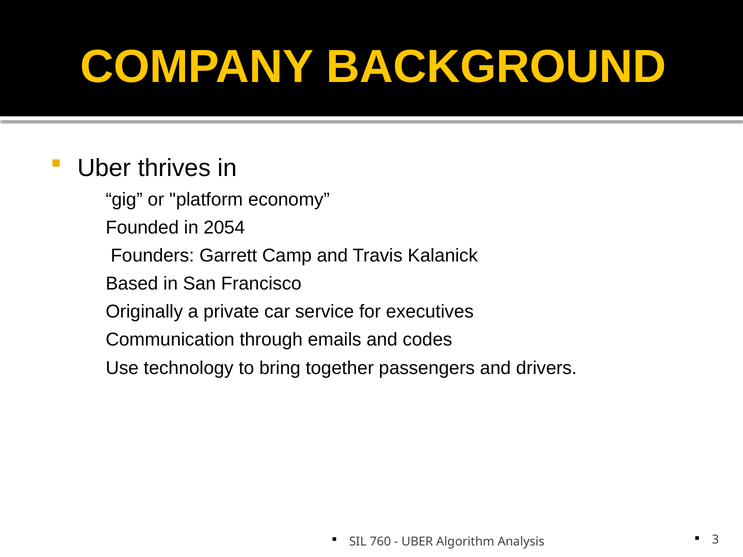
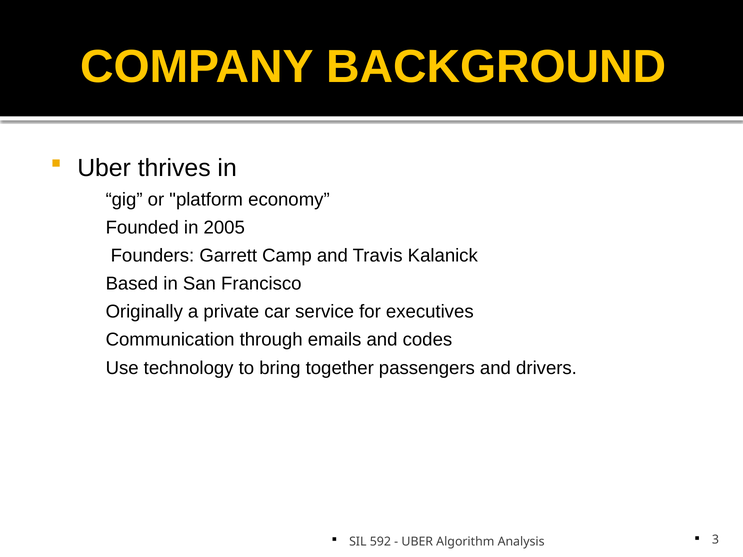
2054: 2054 -> 2005
760: 760 -> 592
